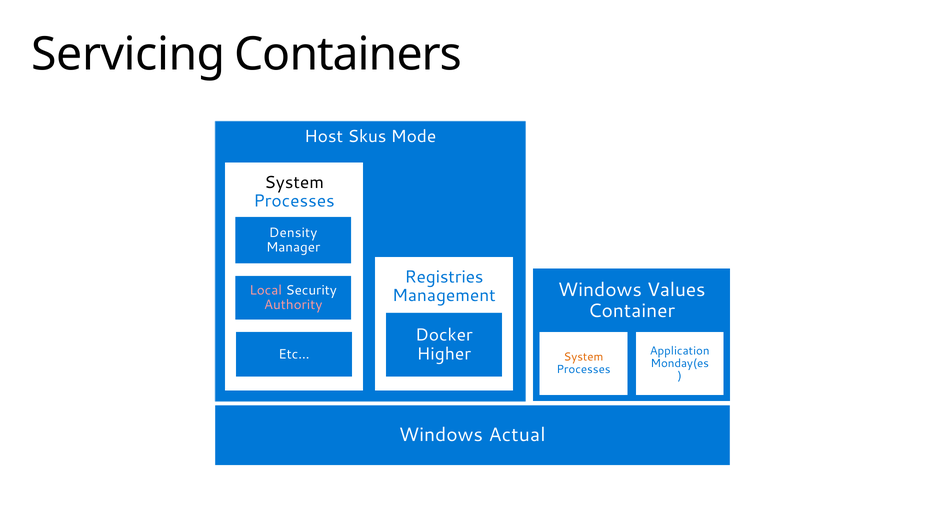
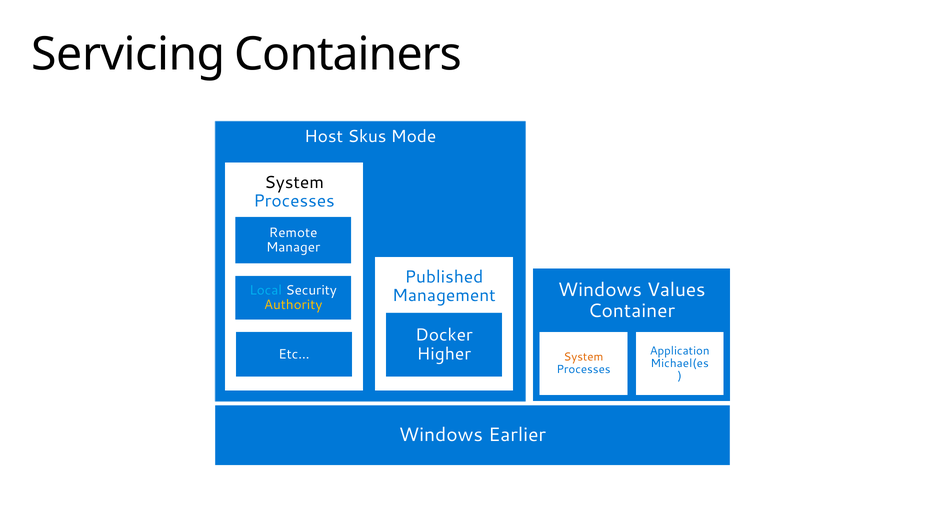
Density: Density -> Remote
Registries: Registries -> Published
Local colour: pink -> light blue
Authority colour: pink -> yellow
Monday(es: Monday(es -> Michael(es
Actual: Actual -> Earlier
